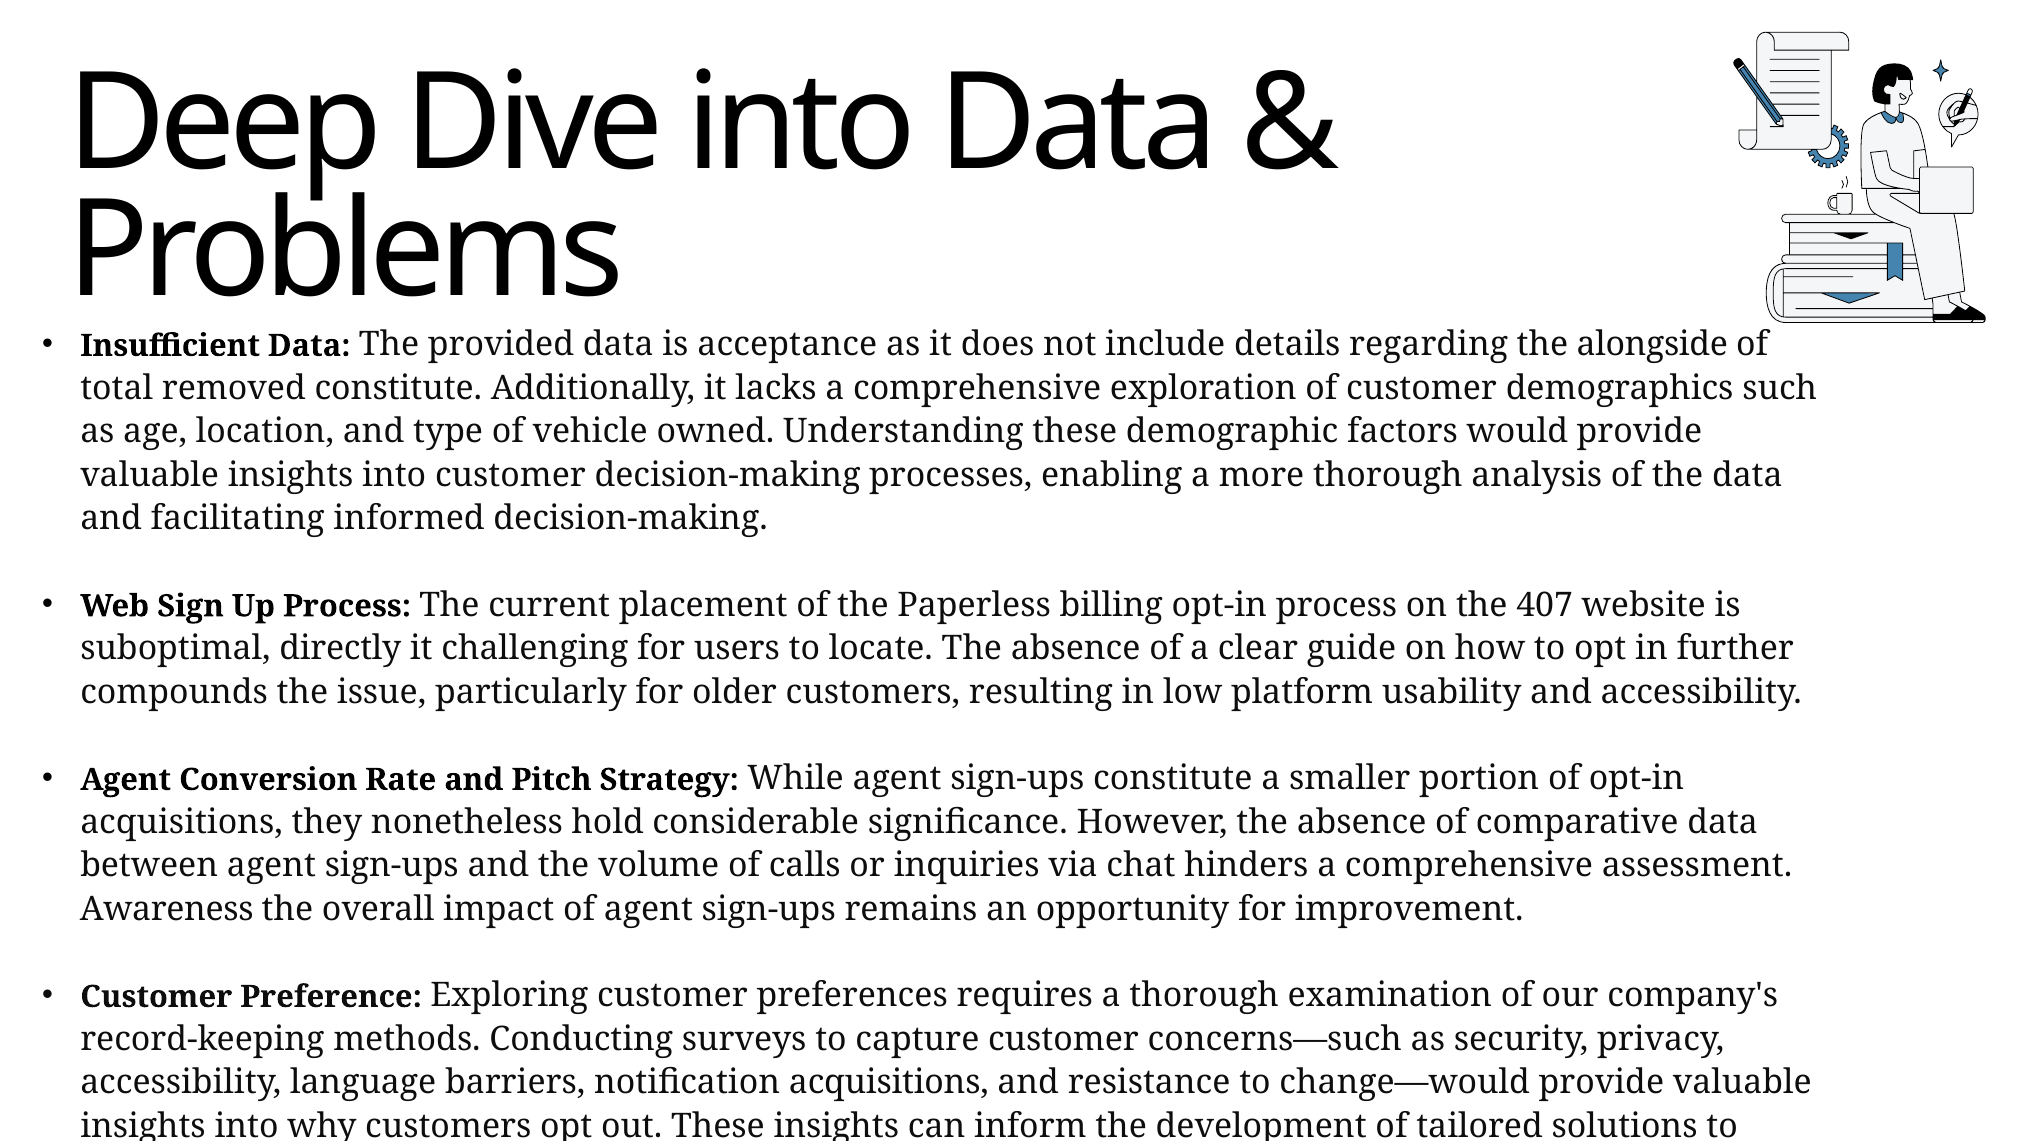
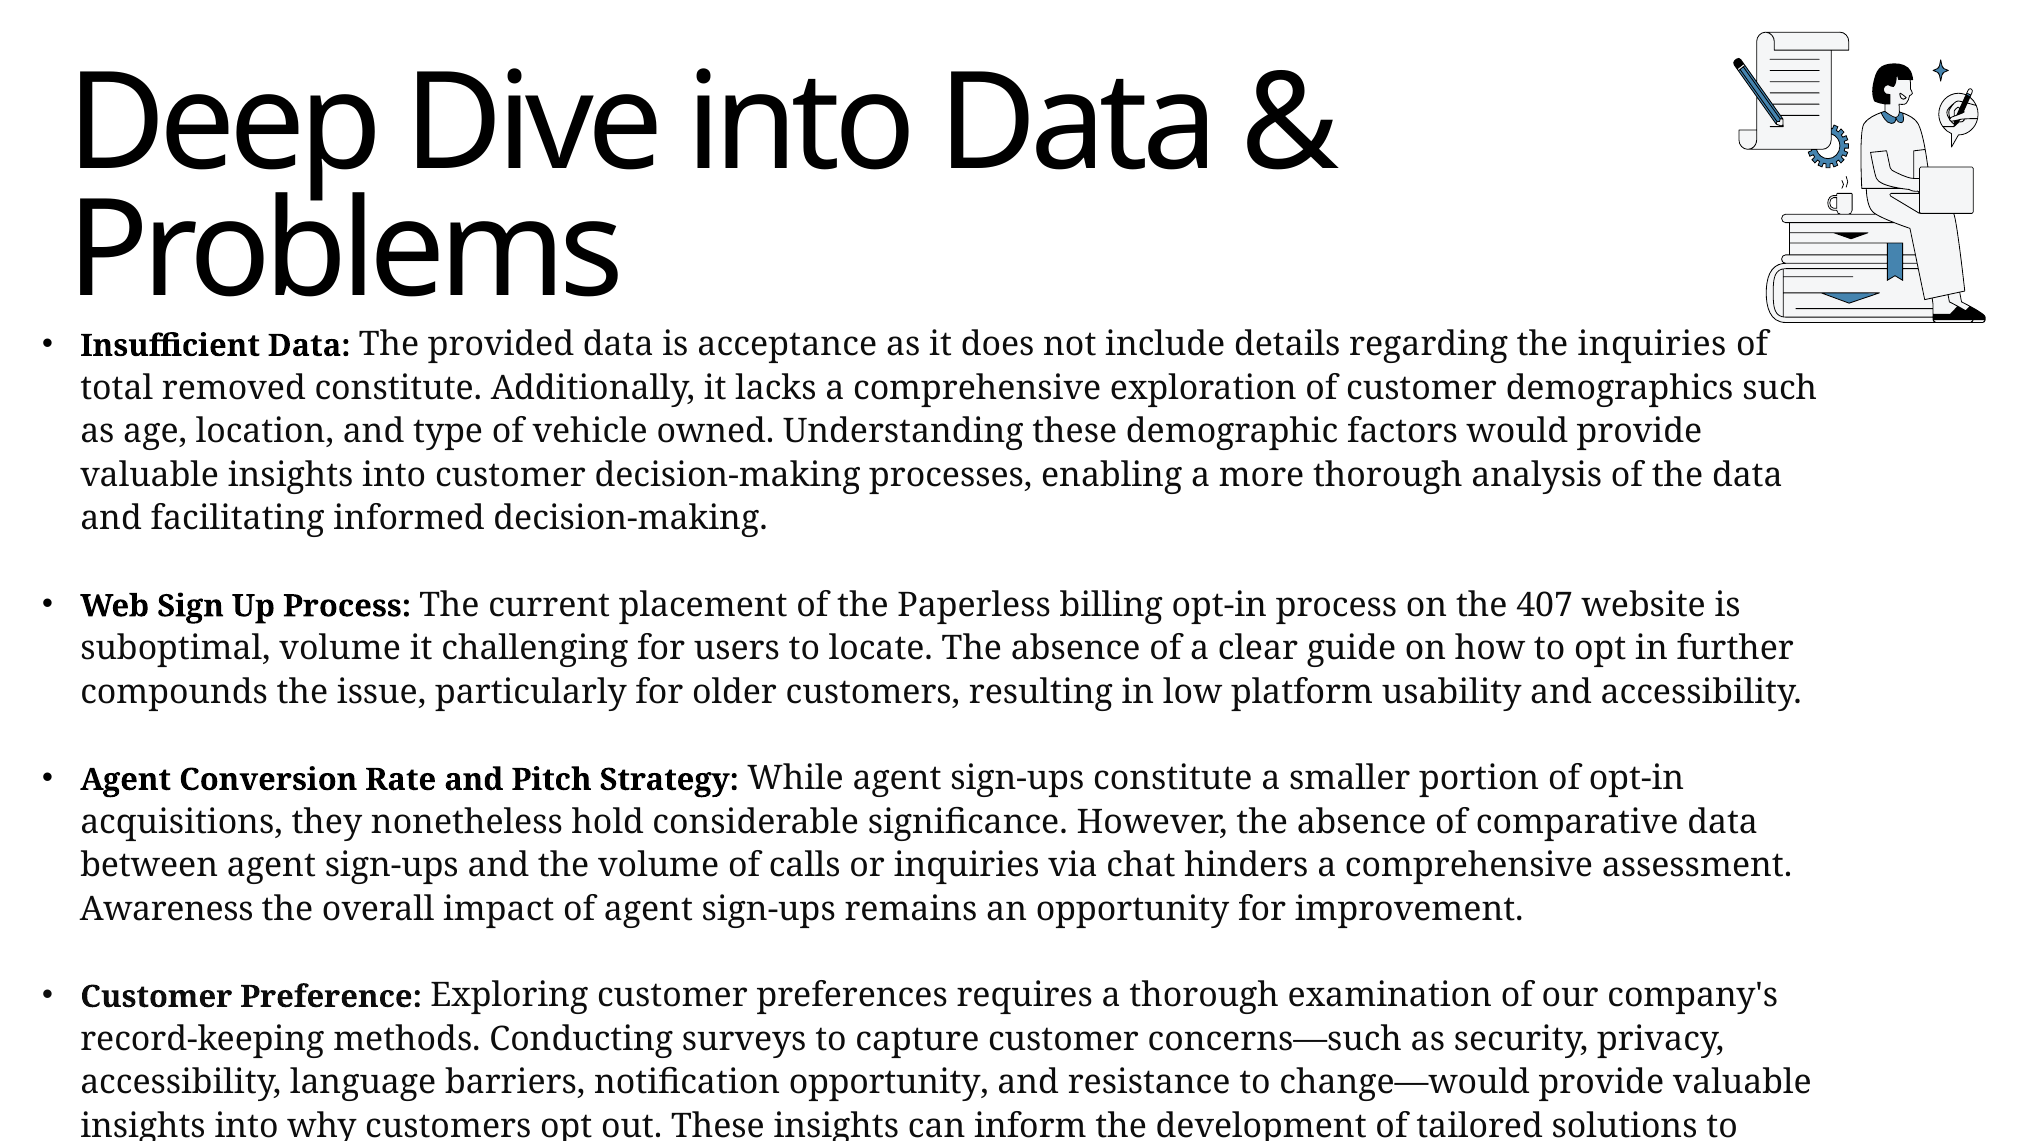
the alongside: alongside -> inquiries
suboptimal directly: directly -> volume
notification acquisitions: acquisitions -> opportunity
